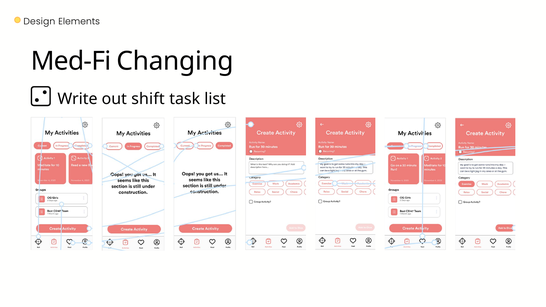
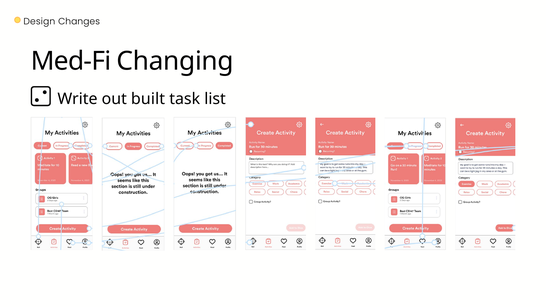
Elements: Elements -> Changes
shift: shift -> built
